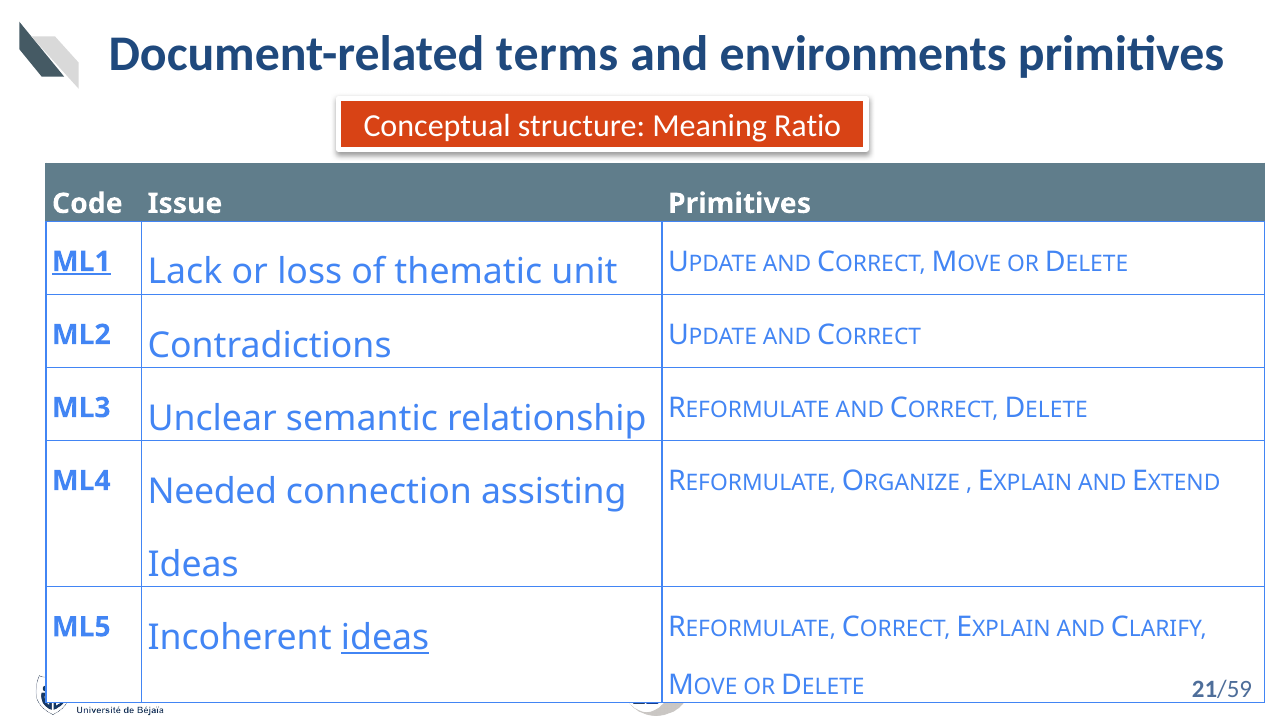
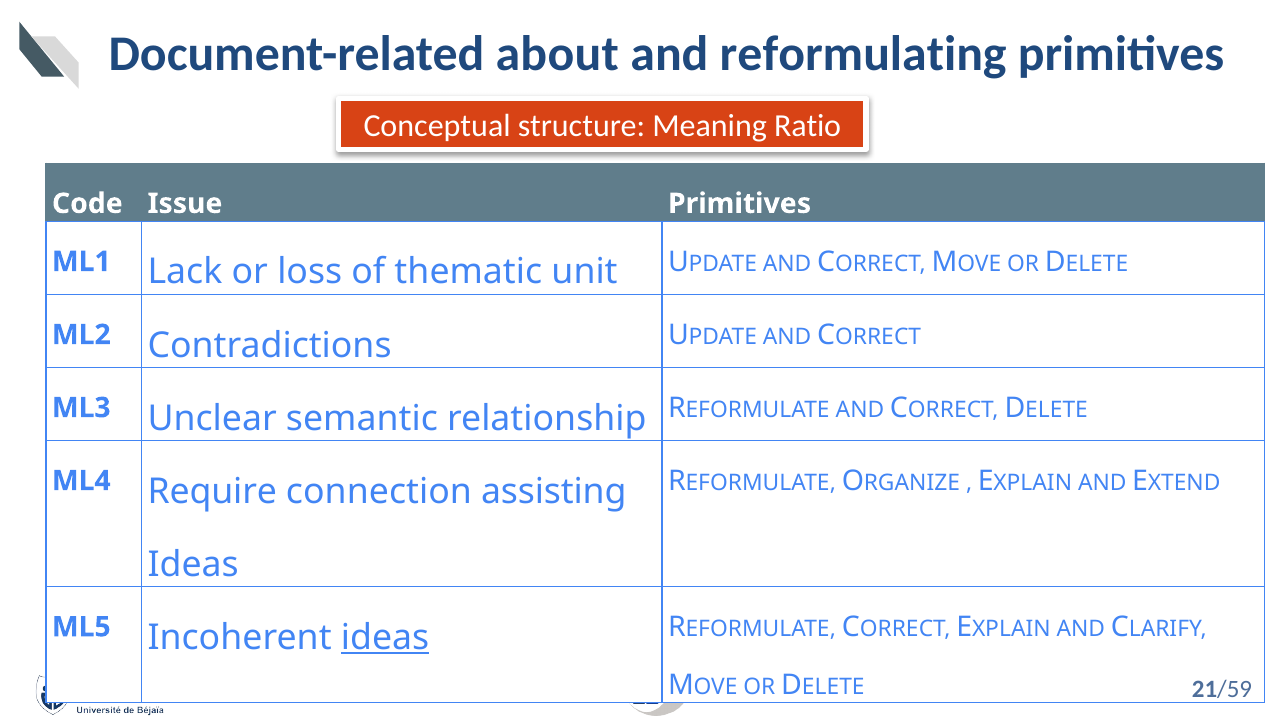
terms: terms -> about
environments: environments -> reformulating
ML1 underline: present -> none
Needed: Needed -> Require
